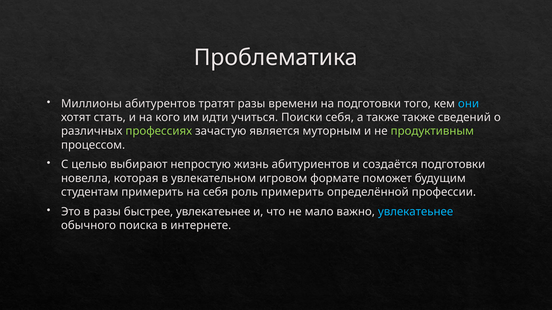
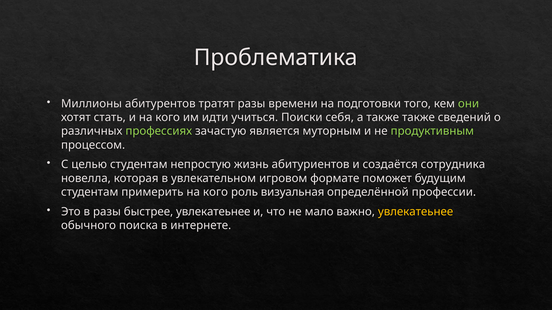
они colour: light blue -> light green
целью выбирают: выбирают -> студентам
создаётся подготовки: подготовки -> сотрудника
примерить на себя: себя -> кого
роль примерить: примерить -> визуальная
увлекатеьнее at (416, 212) colour: light blue -> yellow
